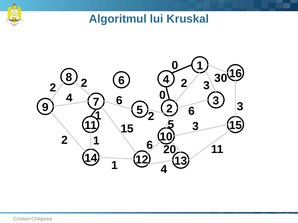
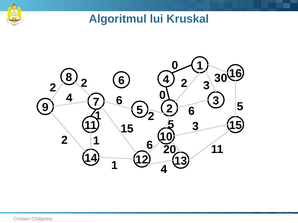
3 at (240, 107): 3 -> 5
